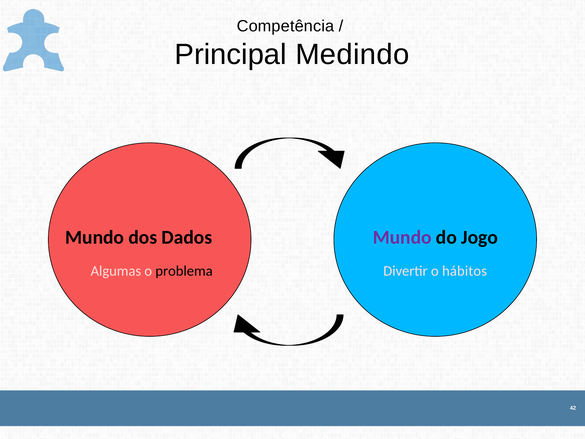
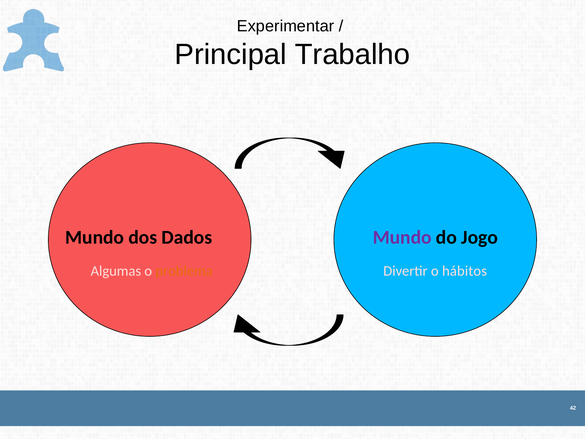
Competência: Competência -> Experimentar
Medindo: Medindo -> Trabalho
problema colour: black -> orange
